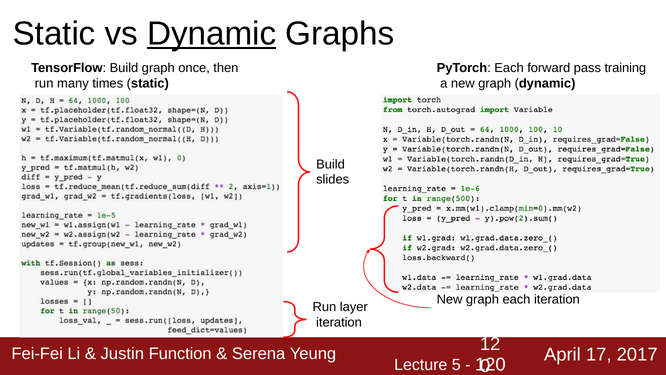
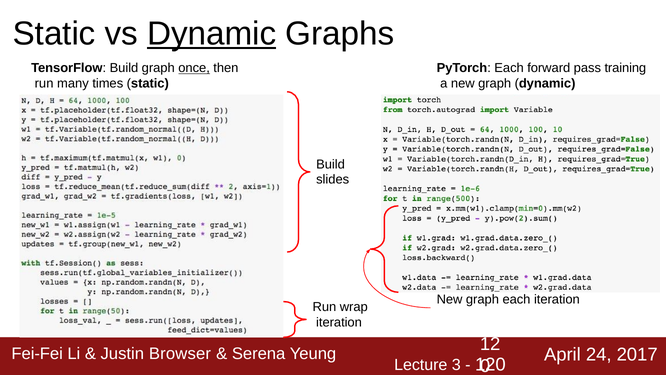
once underline: none -> present
layer: layer -> wrap
Function: Function -> Browser
17: 17 -> 24
5: 5 -> 3
